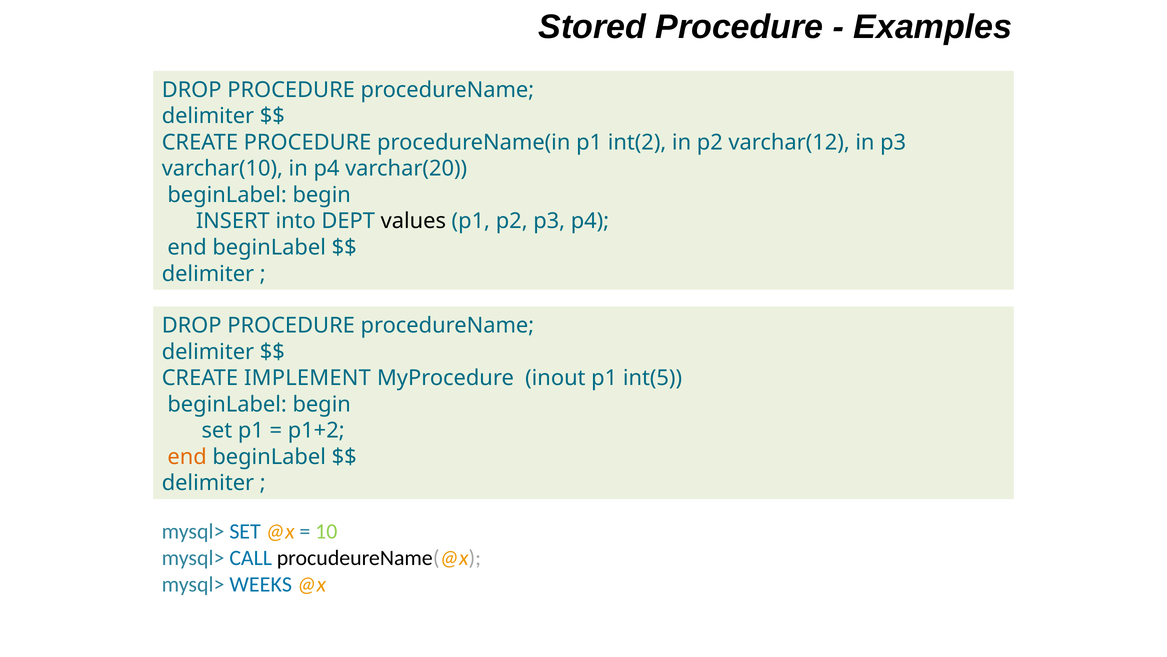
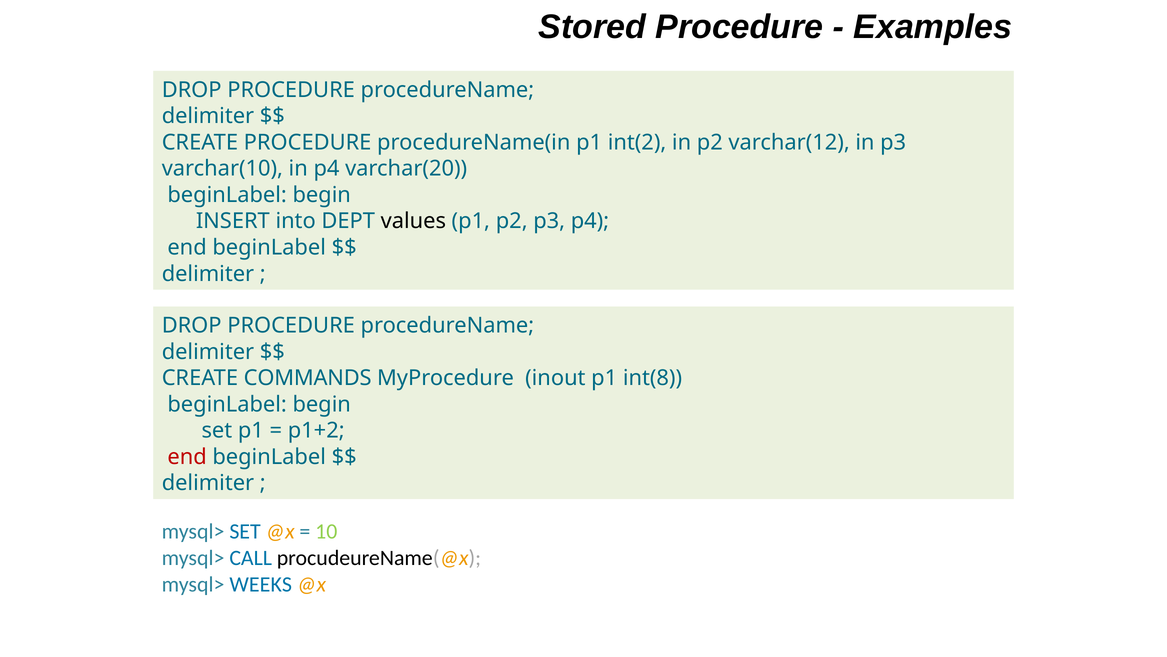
IMPLEMENT: IMPLEMENT -> COMMANDS
int(5: int(5 -> int(8
end at (187, 457) colour: orange -> red
